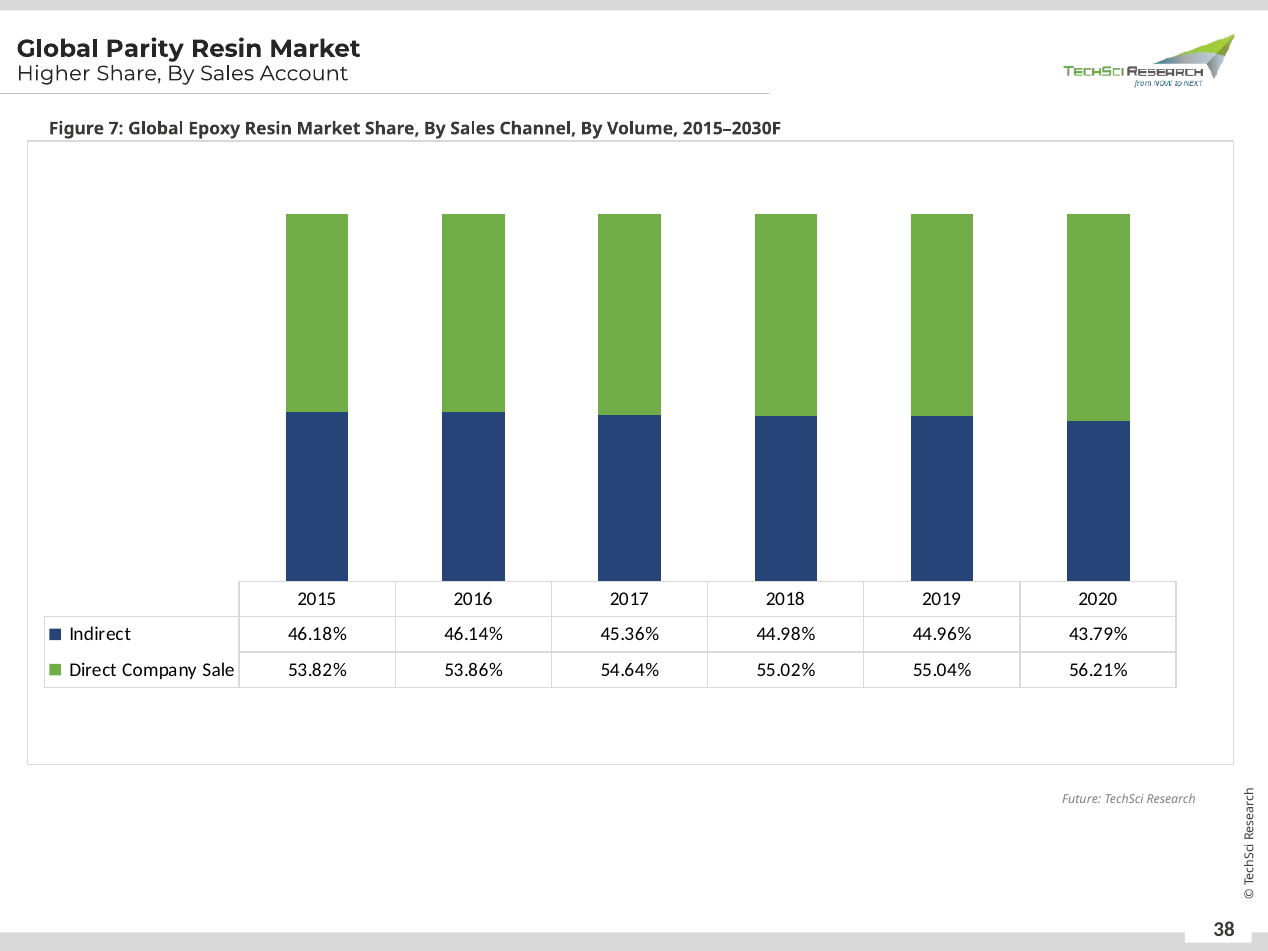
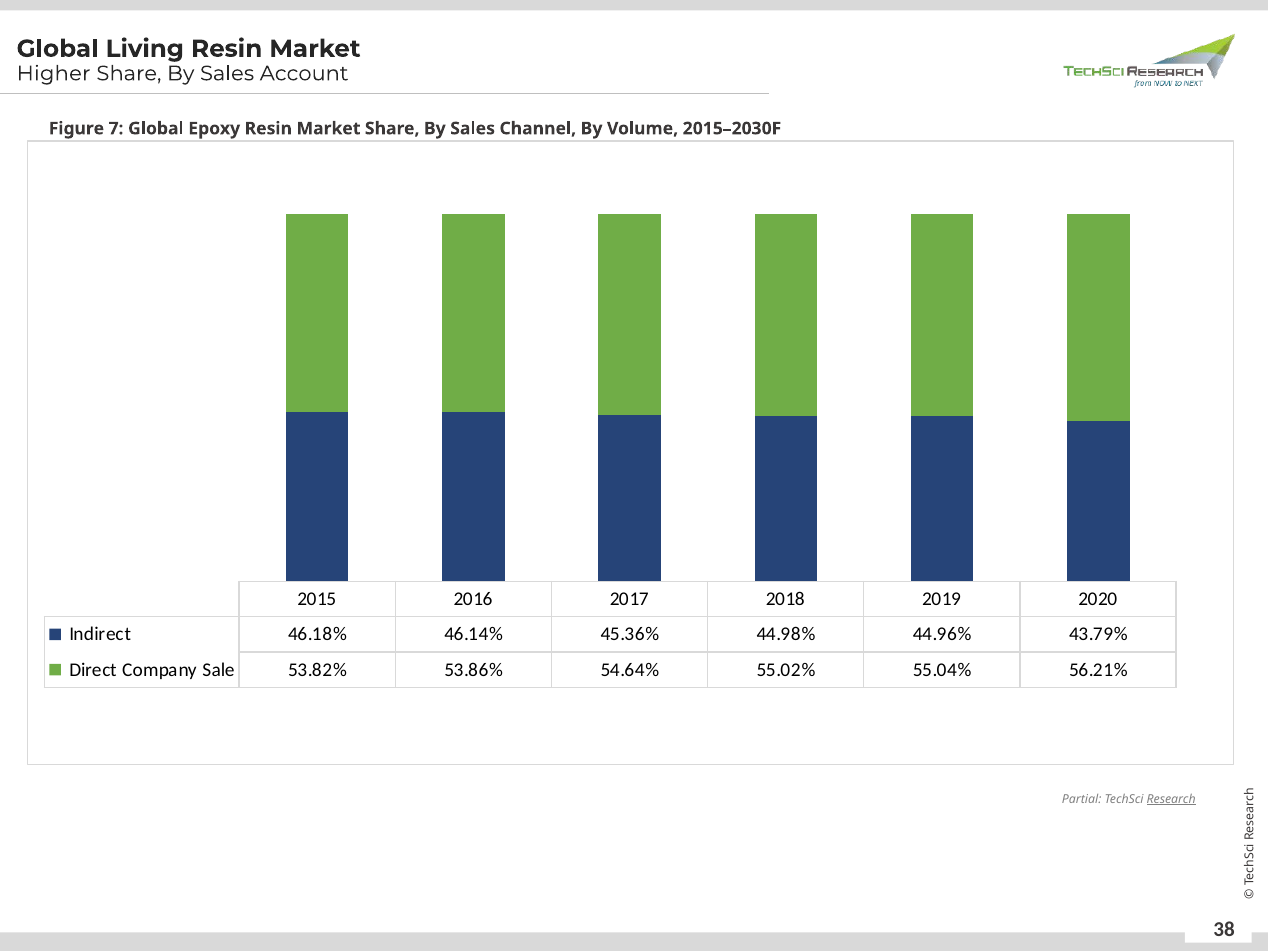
Parity: Parity -> Living
Future: Future -> Partial
Research underline: none -> present
